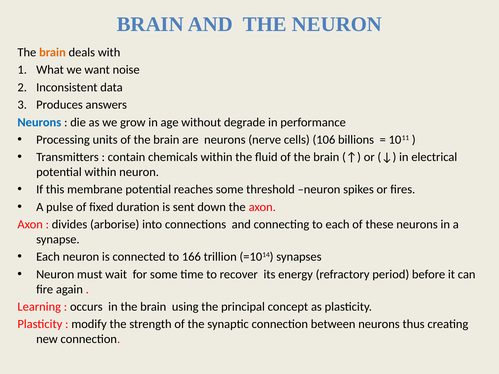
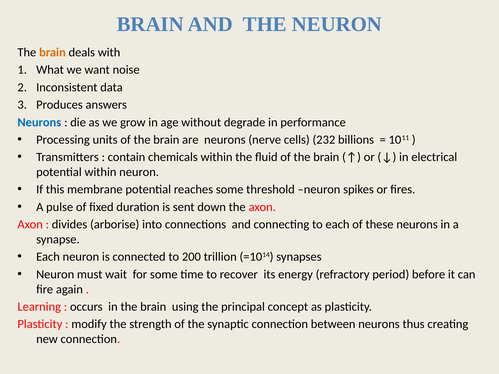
106: 106 -> 232
166: 166 -> 200
